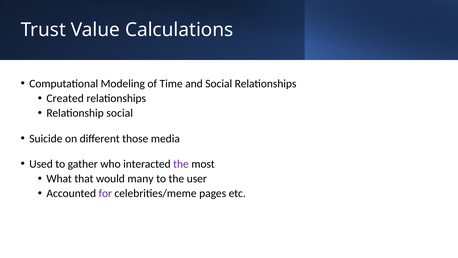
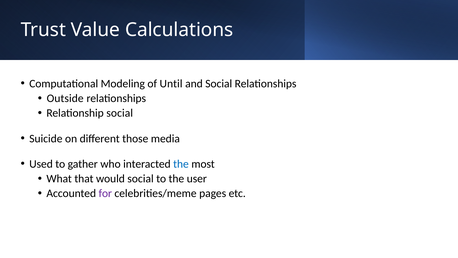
Time: Time -> Until
Created: Created -> Outside
the at (181, 164) colour: purple -> blue
would many: many -> social
